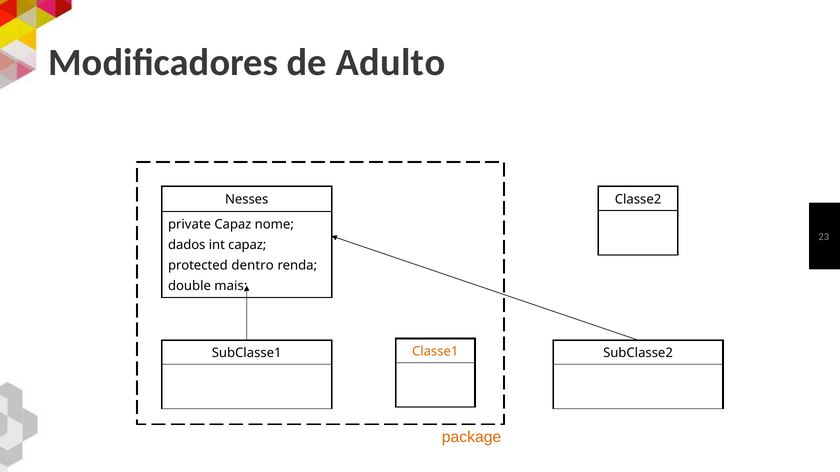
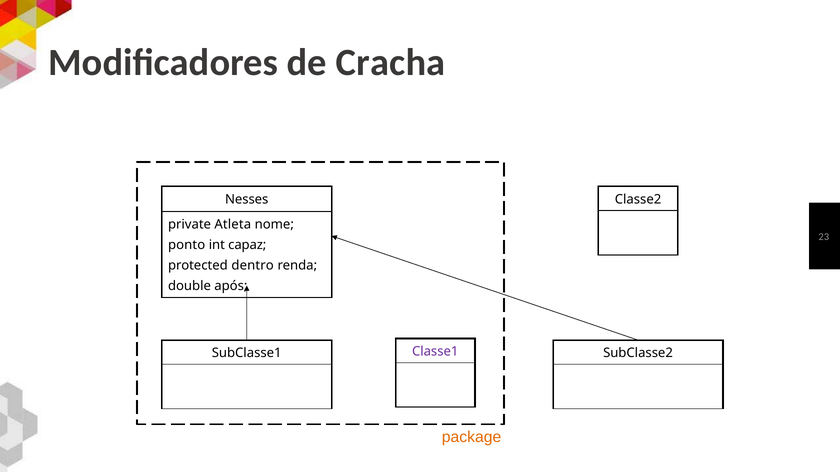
Adulto: Adulto -> Cracha
private Capaz: Capaz -> Atleta
dados: dados -> ponto
mais: mais -> após
Classe1 colour: orange -> purple
